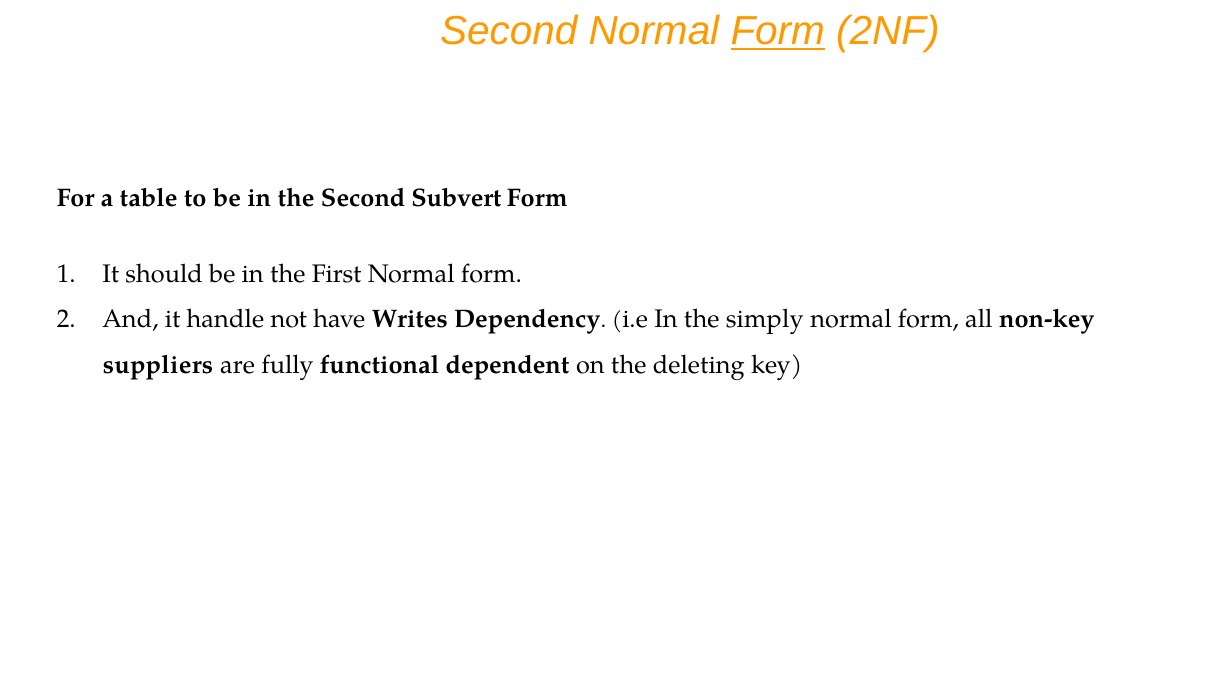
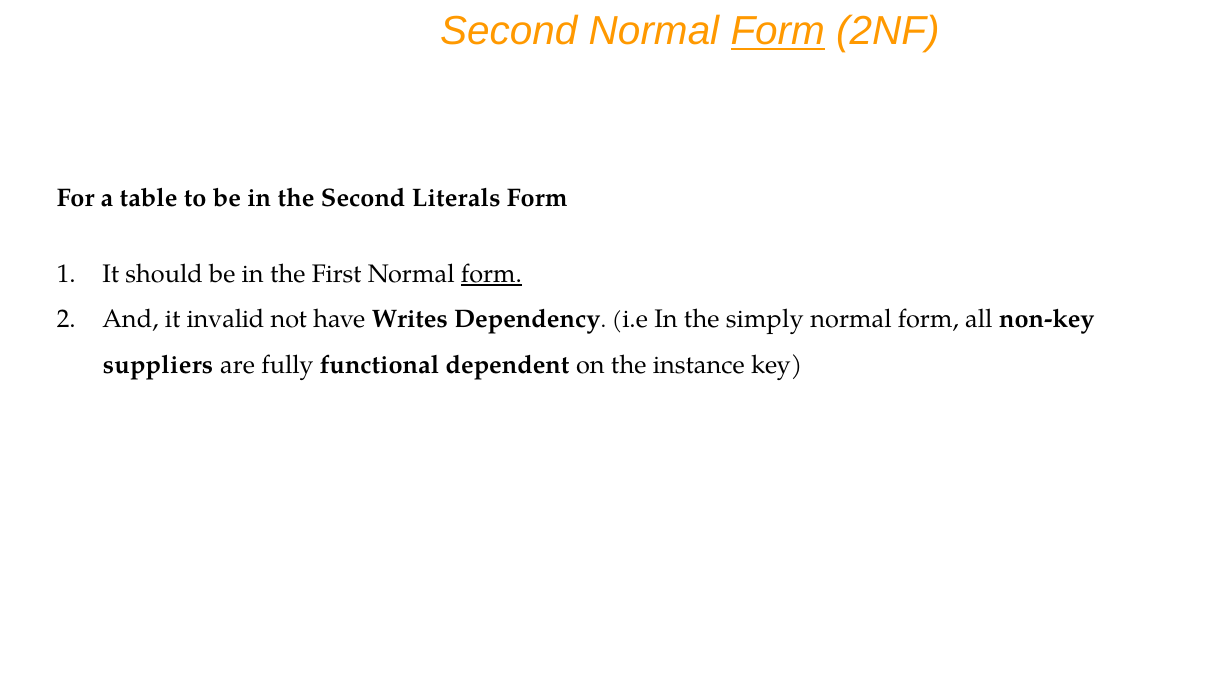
Subvert: Subvert -> Literals
form at (491, 274) underline: none -> present
handle: handle -> invalid
deleting: deleting -> instance
